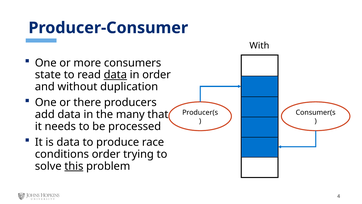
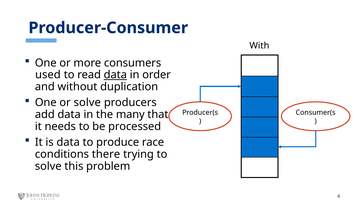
state: state -> used
or there: there -> solve
conditions order: order -> there
this underline: present -> none
